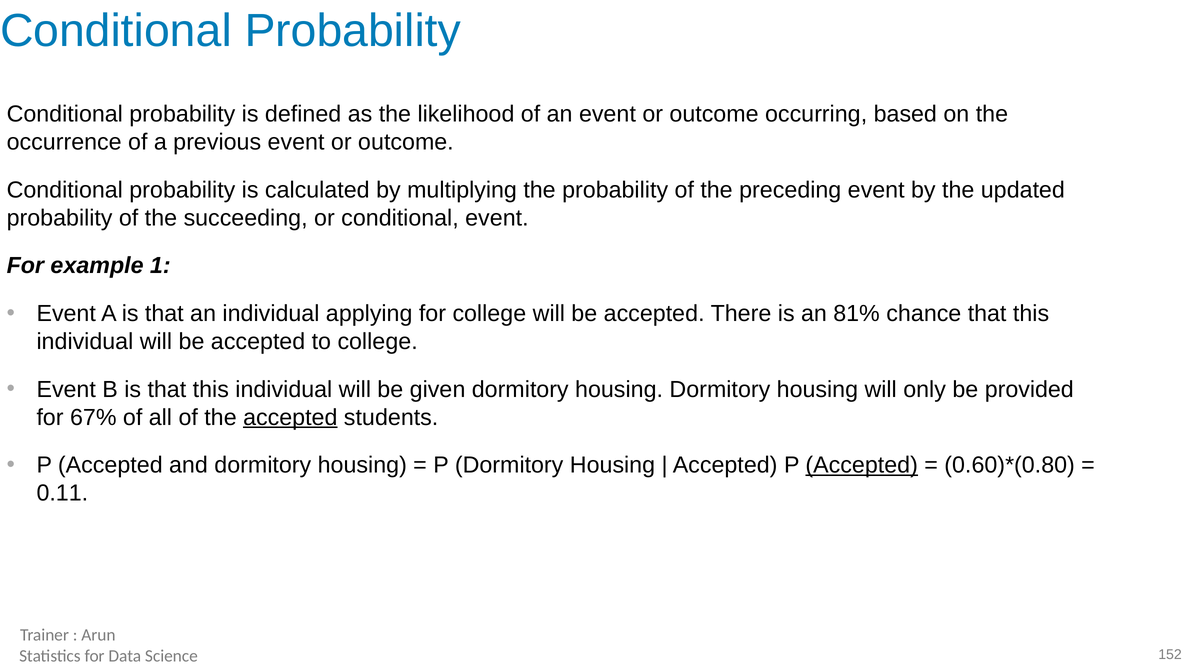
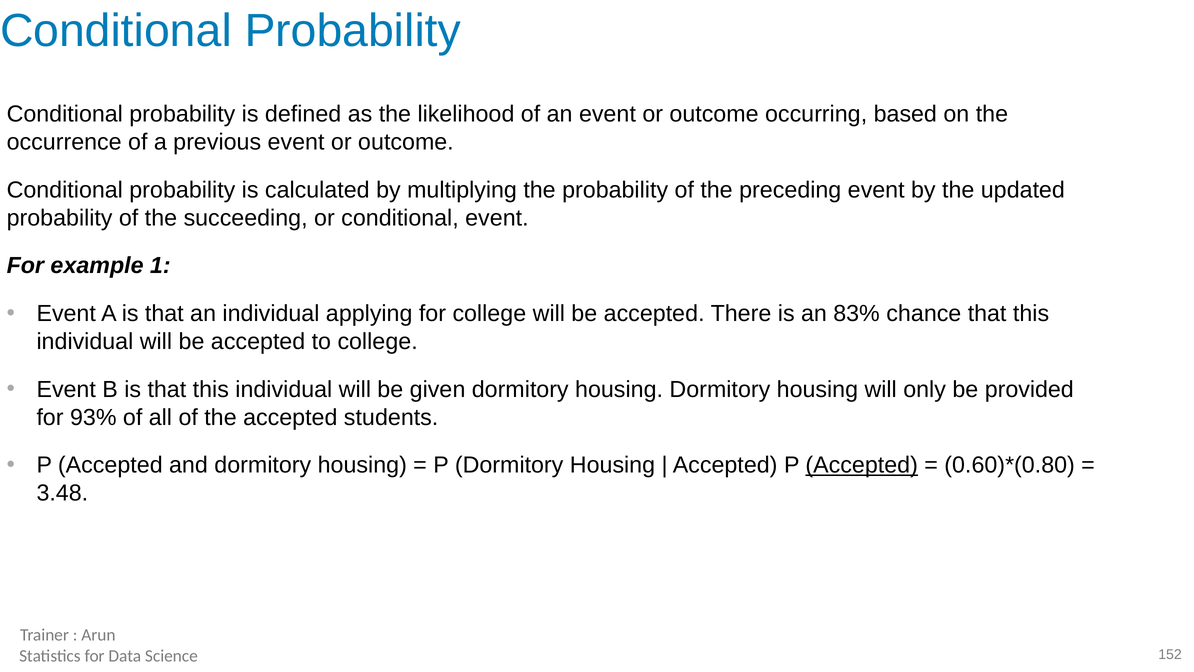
81%: 81% -> 83%
67%: 67% -> 93%
accepted at (290, 417) underline: present -> none
0.11: 0.11 -> 3.48
